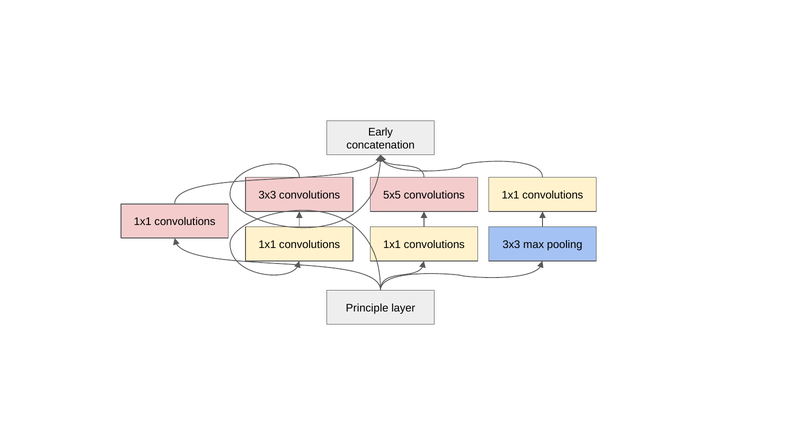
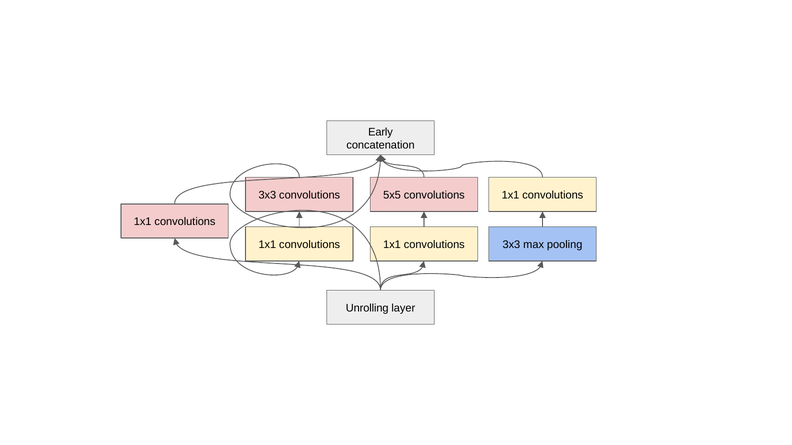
Principle: Principle -> Unrolling
